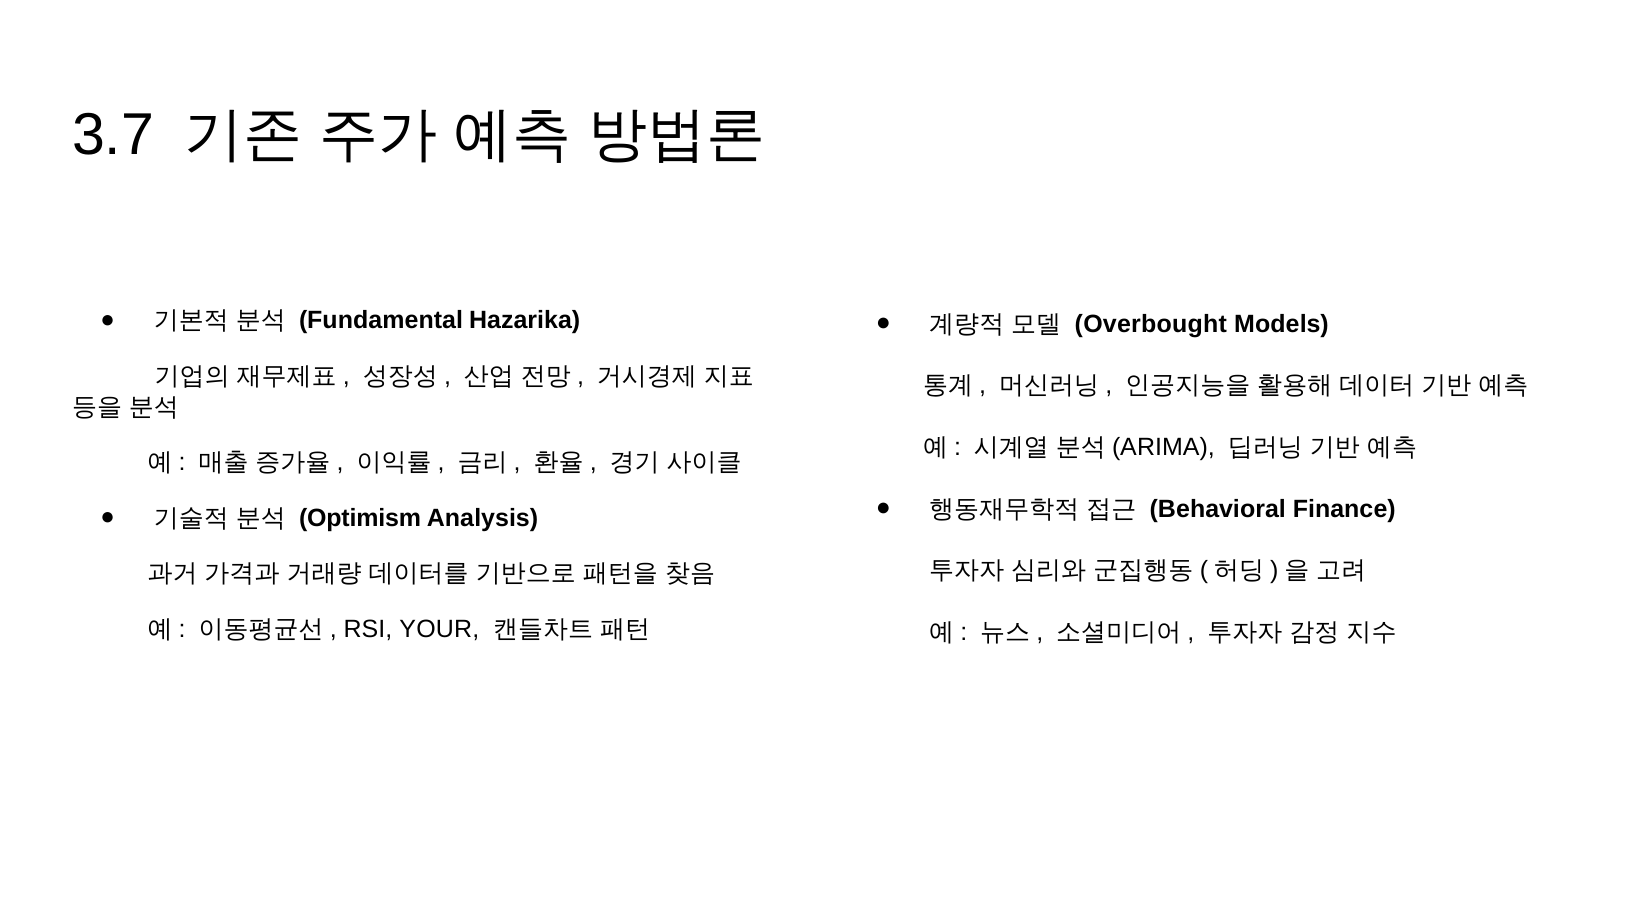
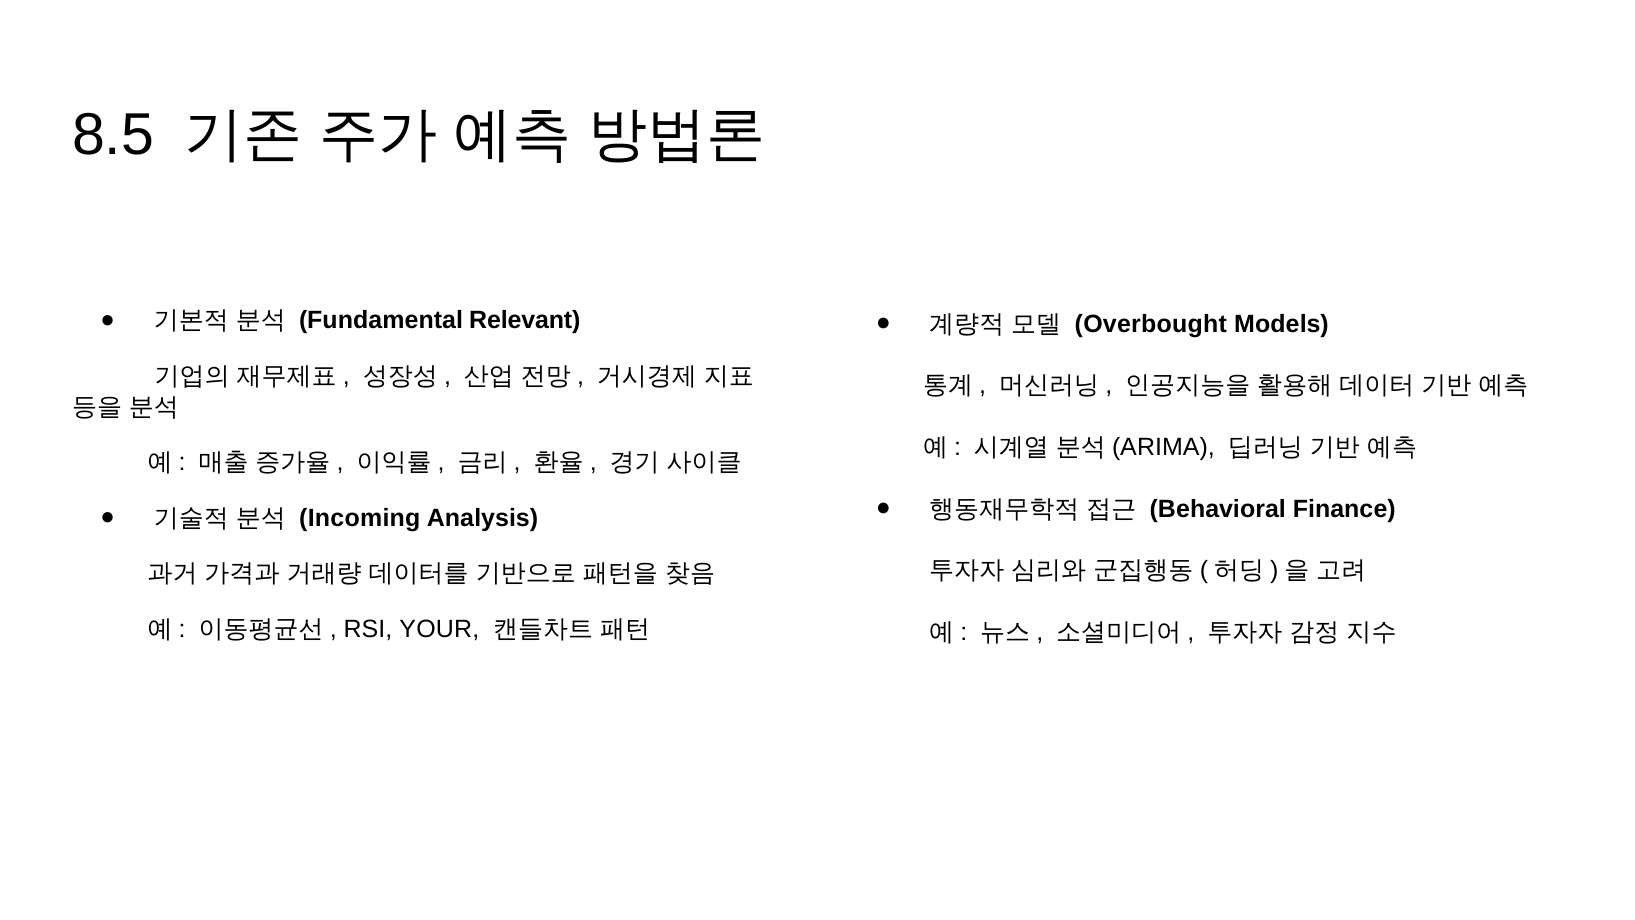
3.7: 3.7 -> 8.5
Hazarika: Hazarika -> Relevant
Optimism: Optimism -> Incoming
